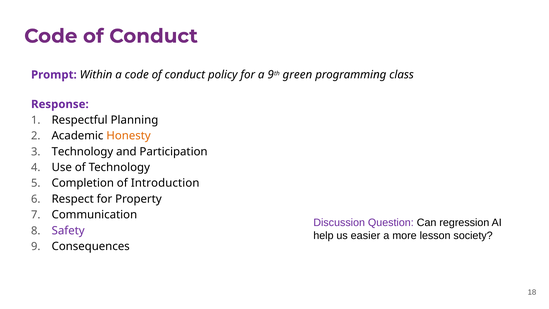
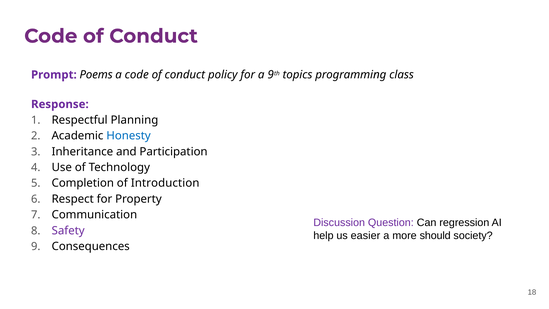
Within: Within -> Poems
green: green -> topics
Honesty colour: orange -> blue
Technology at (82, 152): Technology -> Inheritance
lesson: lesson -> should
